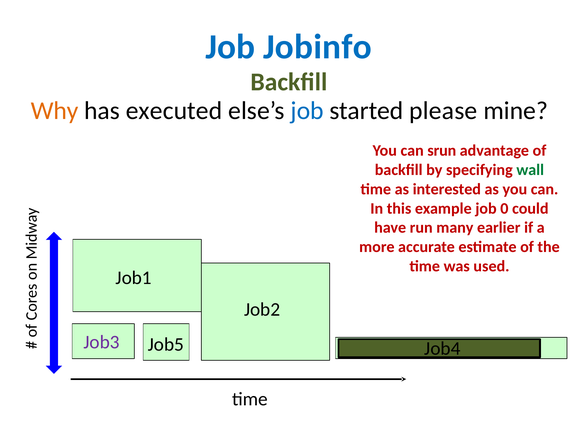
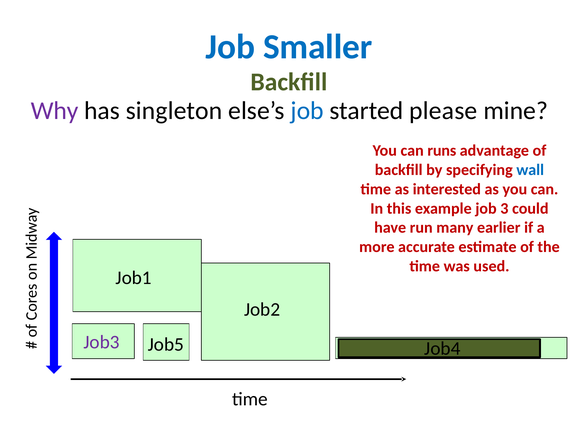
Jobinfo: Jobinfo -> Smaller
Why colour: orange -> purple
executed: executed -> singleton
srun: srun -> runs
wall colour: green -> blue
0: 0 -> 3
